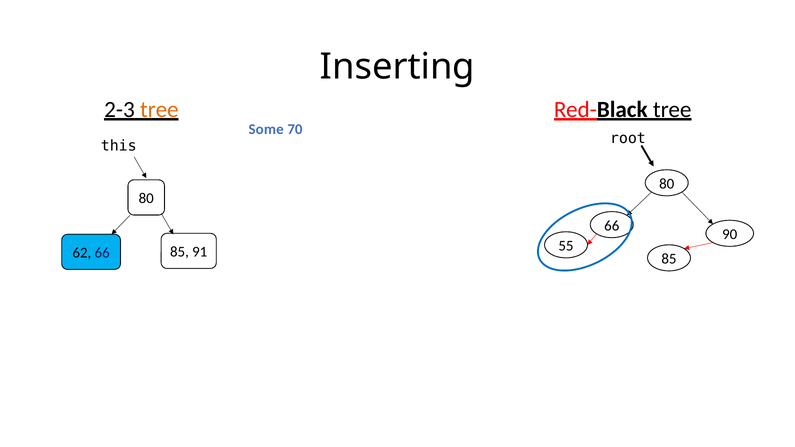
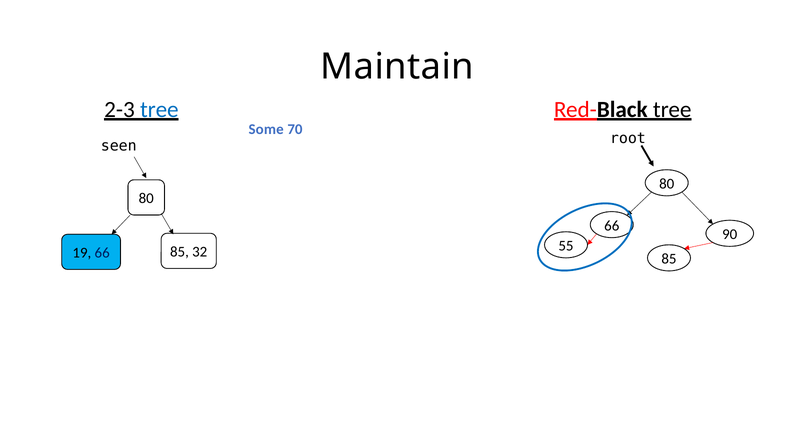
Inserting: Inserting -> Maintain
tree at (159, 109) colour: orange -> blue
this: this -> seen
91: 91 -> 32
62: 62 -> 19
